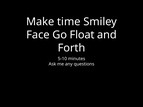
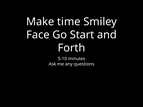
Float: Float -> Start
